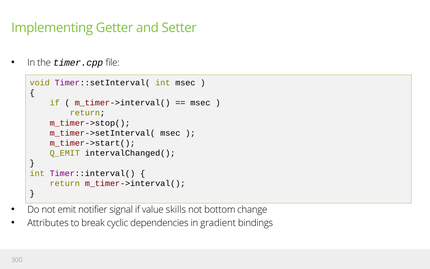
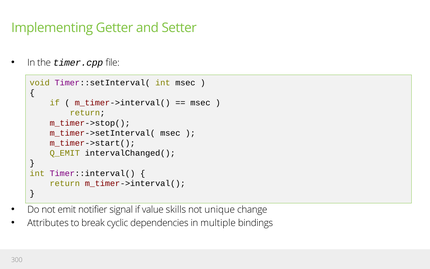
bottom: bottom -> unique
gradient: gradient -> multiple
